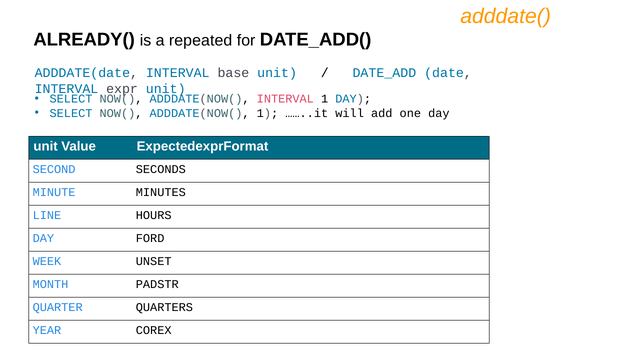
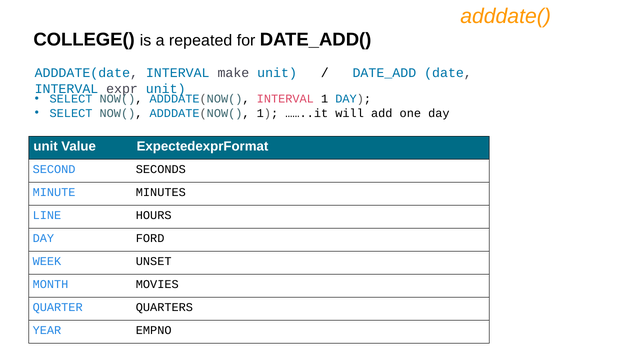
ALREADY(: ALREADY( -> COLLEGE(
base: base -> make
PADSTR: PADSTR -> MOVIES
COREX: COREX -> EMPNO
